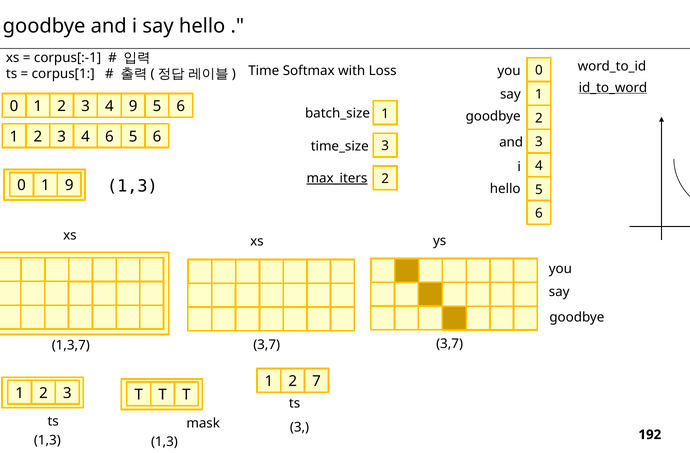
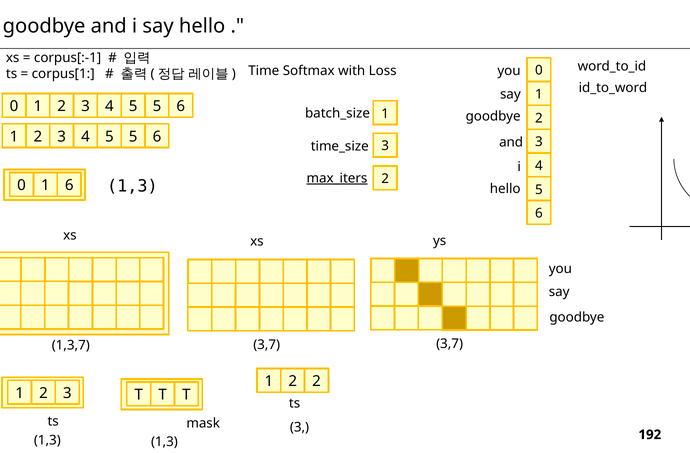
id_to_word underline: present -> none
9 at (133, 106): 9 -> 5
6 at (109, 137): 6 -> 5
1 9: 9 -> 6
2 7: 7 -> 2
